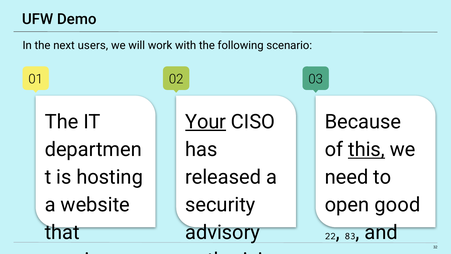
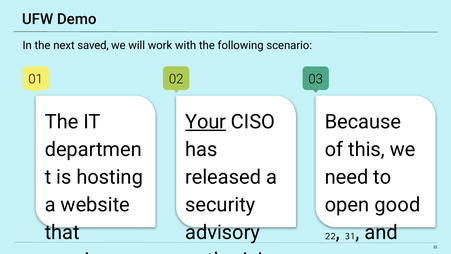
users: users -> saved
this underline: present -> none
83: 83 -> 31
